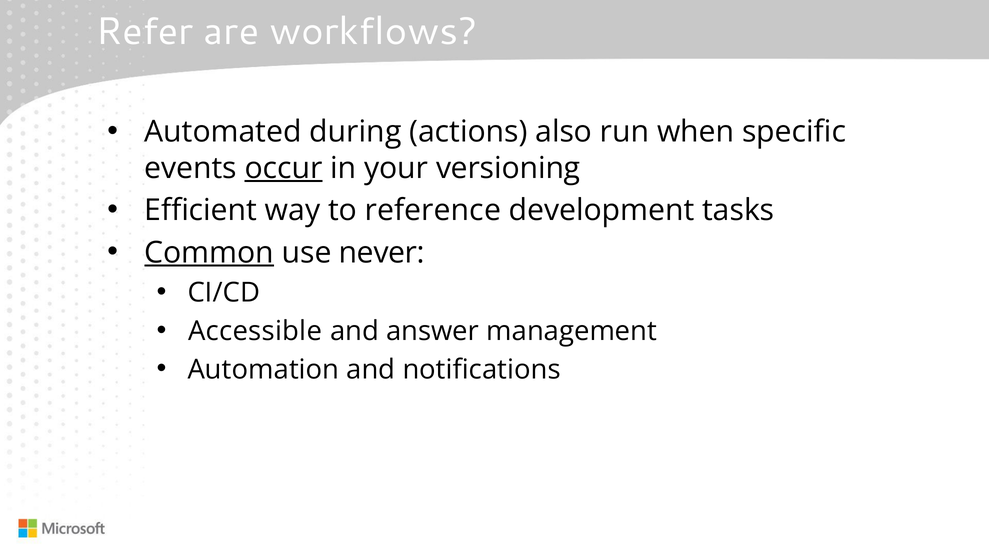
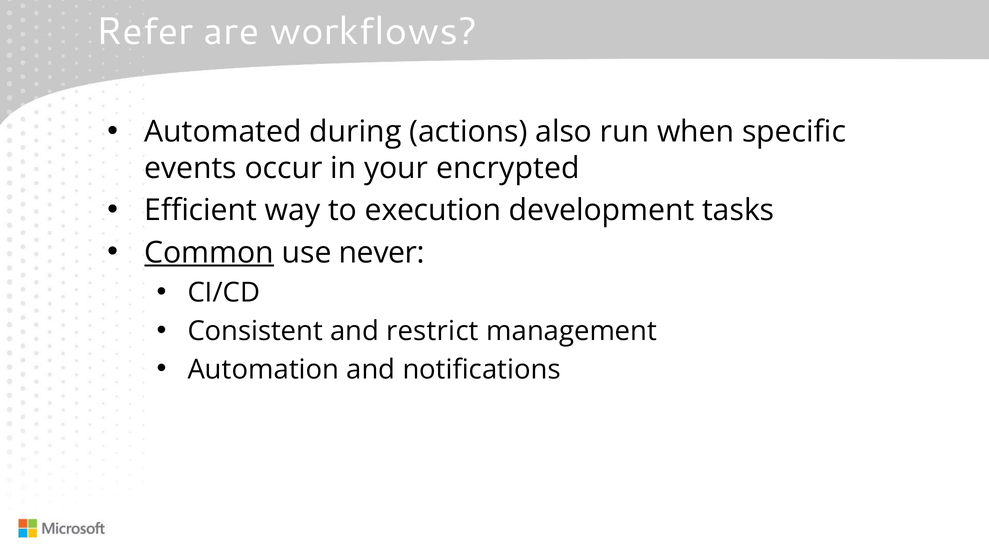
occur underline: present -> none
versioning: versioning -> encrypted
reference: reference -> execution
Accessible: Accessible -> Consistent
answer: answer -> restrict
